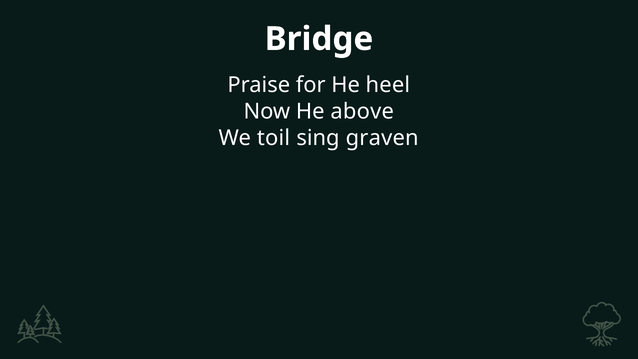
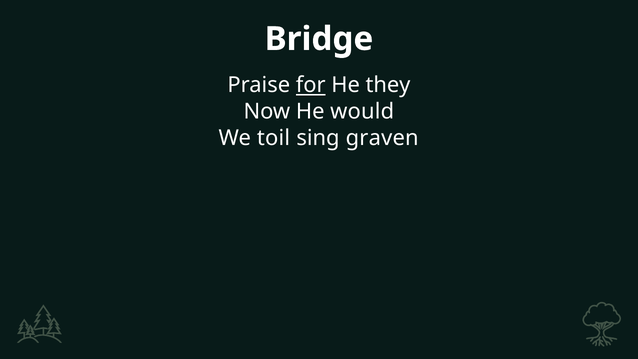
for underline: none -> present
heel: heel -> they
above: above -> would
